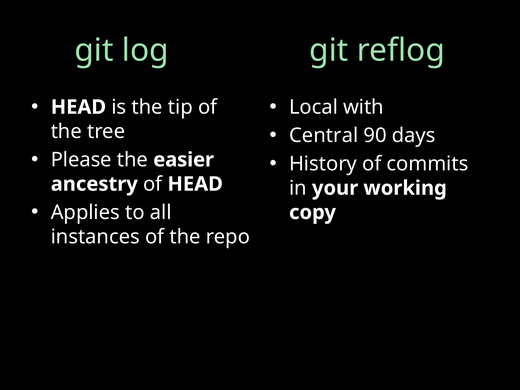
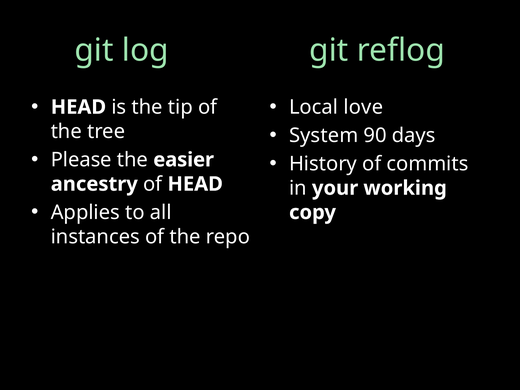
with: with -> love
Central: Central -> System
